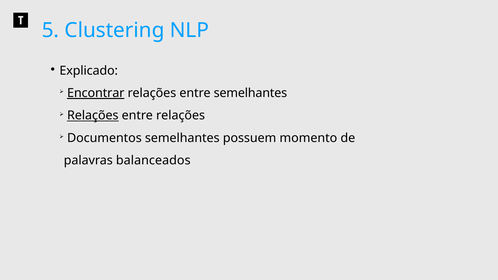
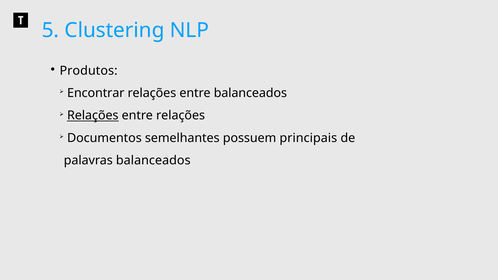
Explicado: Explicado -> Produtos
Encontrar underline: present -> none
entre semelhantes: semelhantes -> balanceados
momento: momento -> principais
